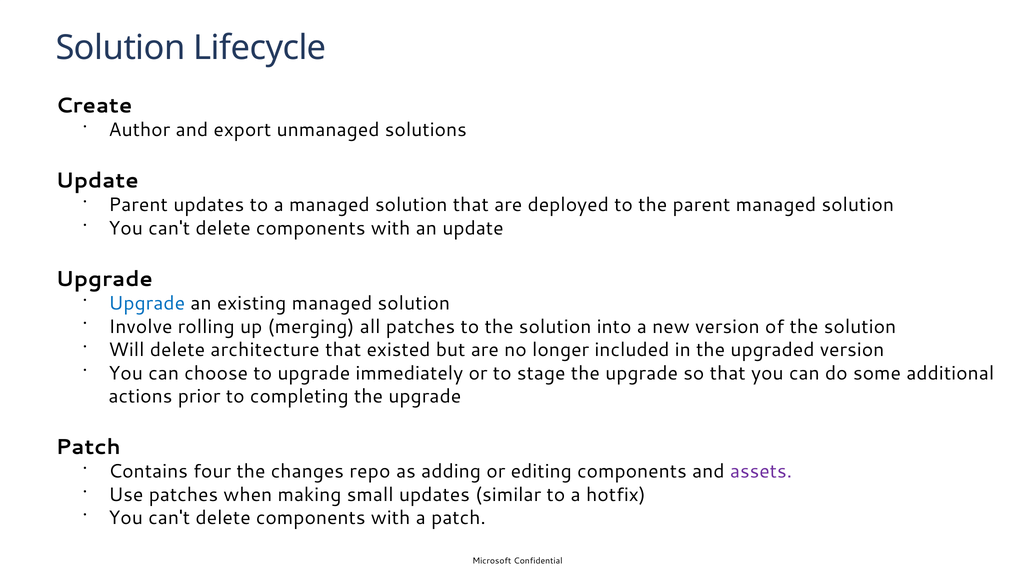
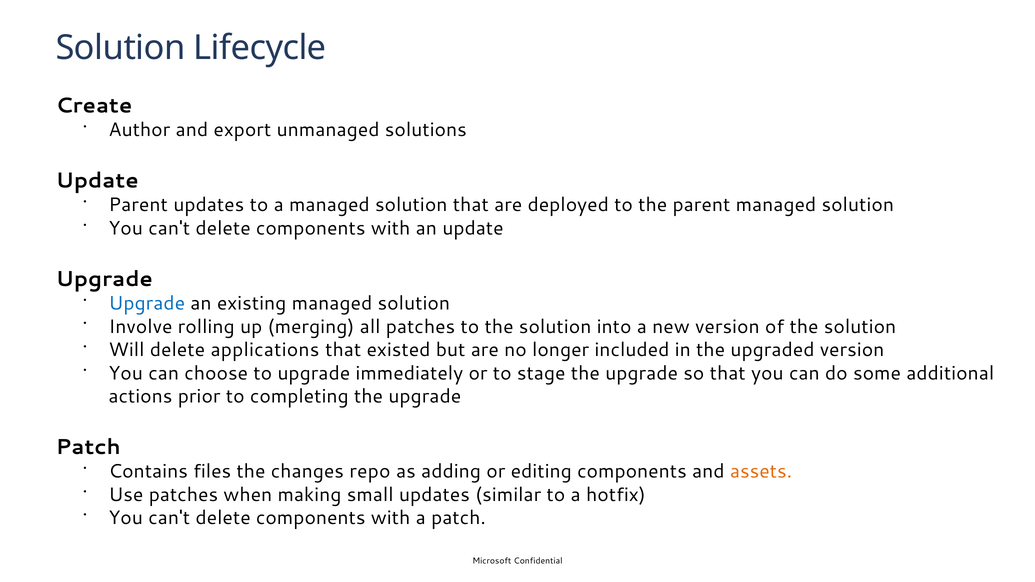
architecture: architecture -> applications
four: four -> files
assets colour: purple -> orange
